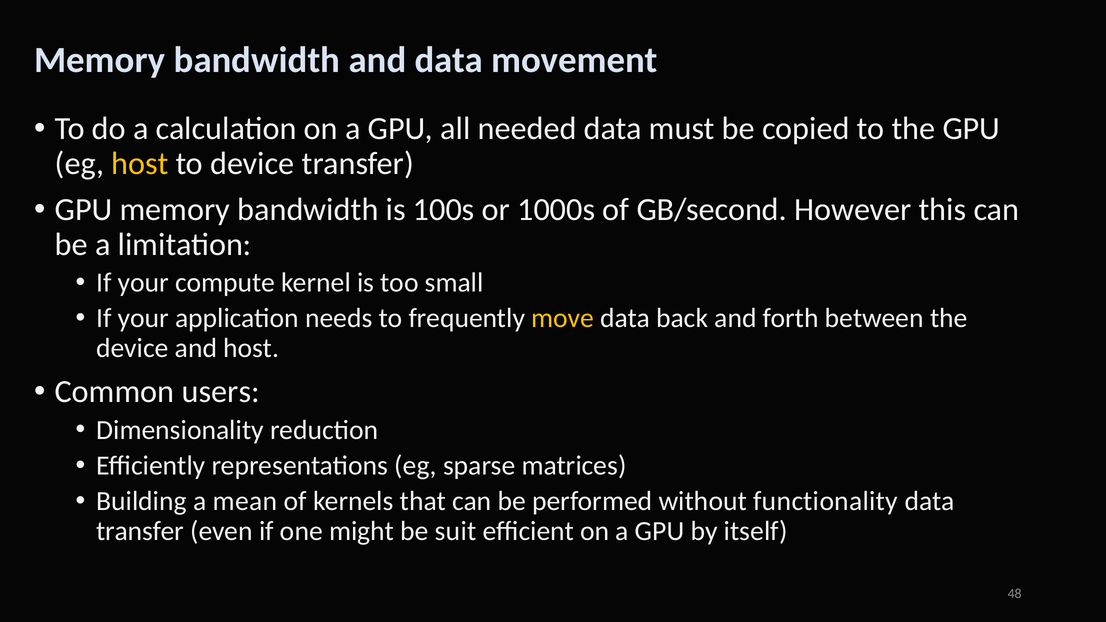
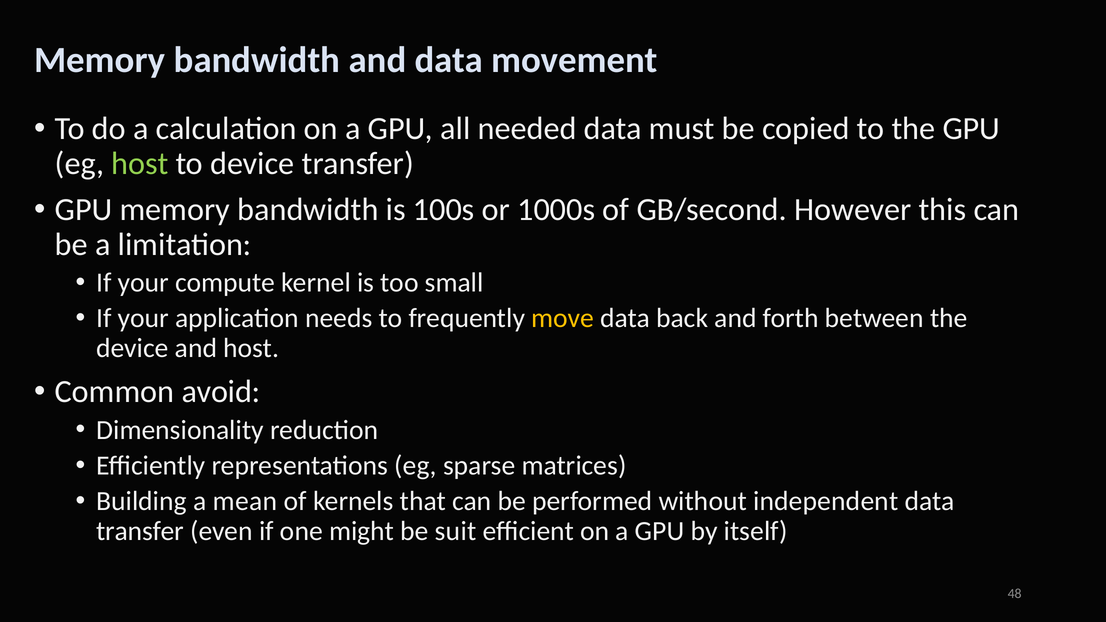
host at (140, 163) colour: yellow -> light green
users: users -> avoid
functionality: functionality -> independent
